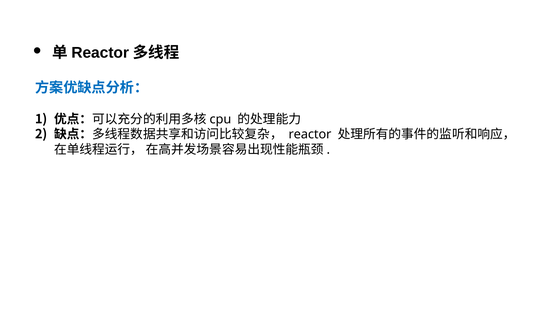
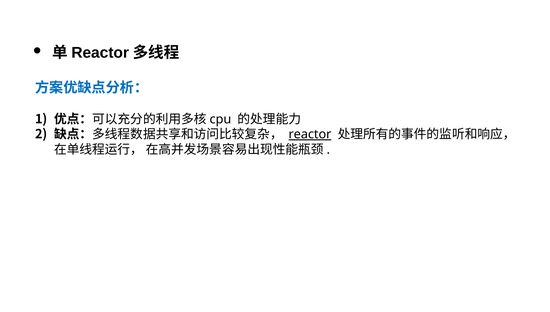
reactor underline: none -> present
